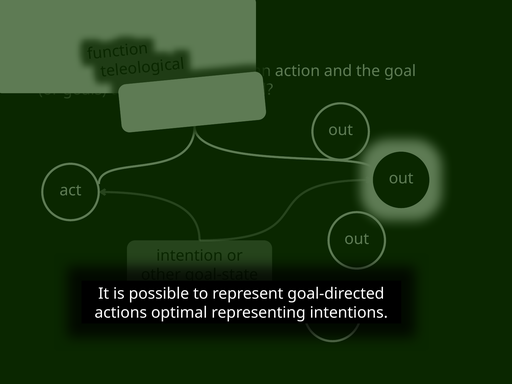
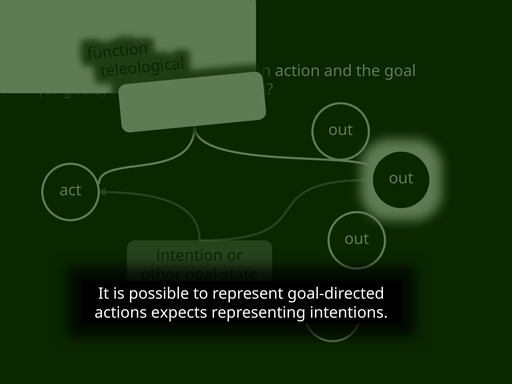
optimal: optimal -> expects
